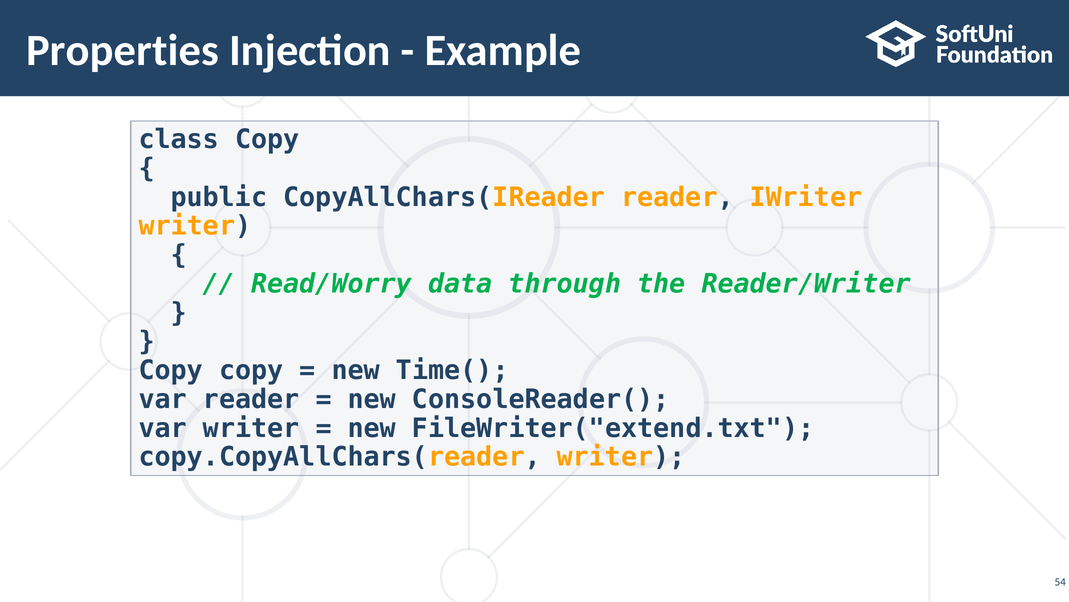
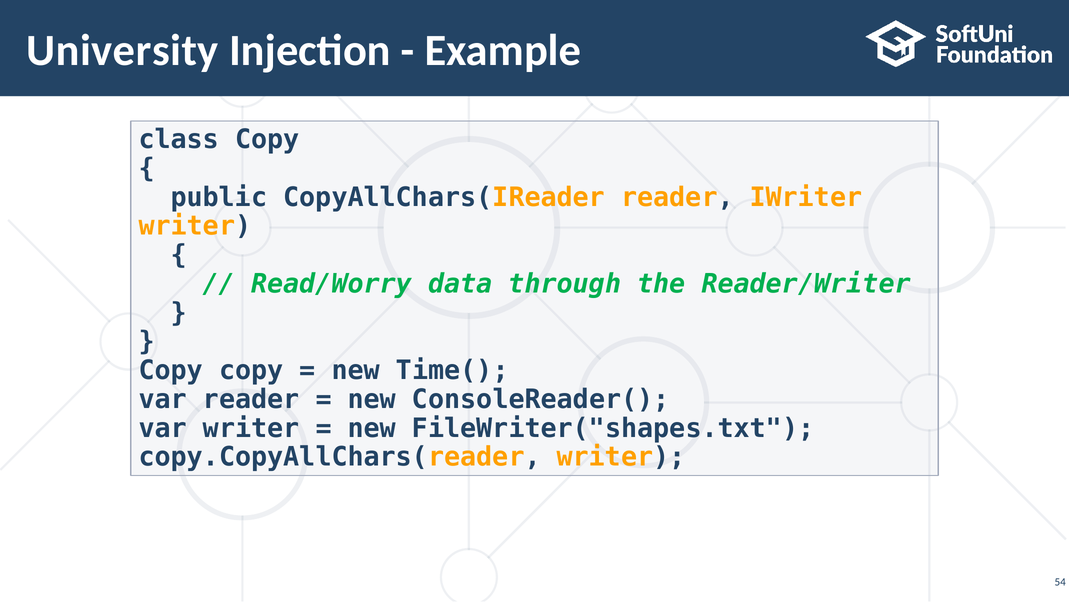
Properties: Properties -> University
FileWriter("extend.txt: FileWriter("extend.txt -> FileWriter("shapes.txt
